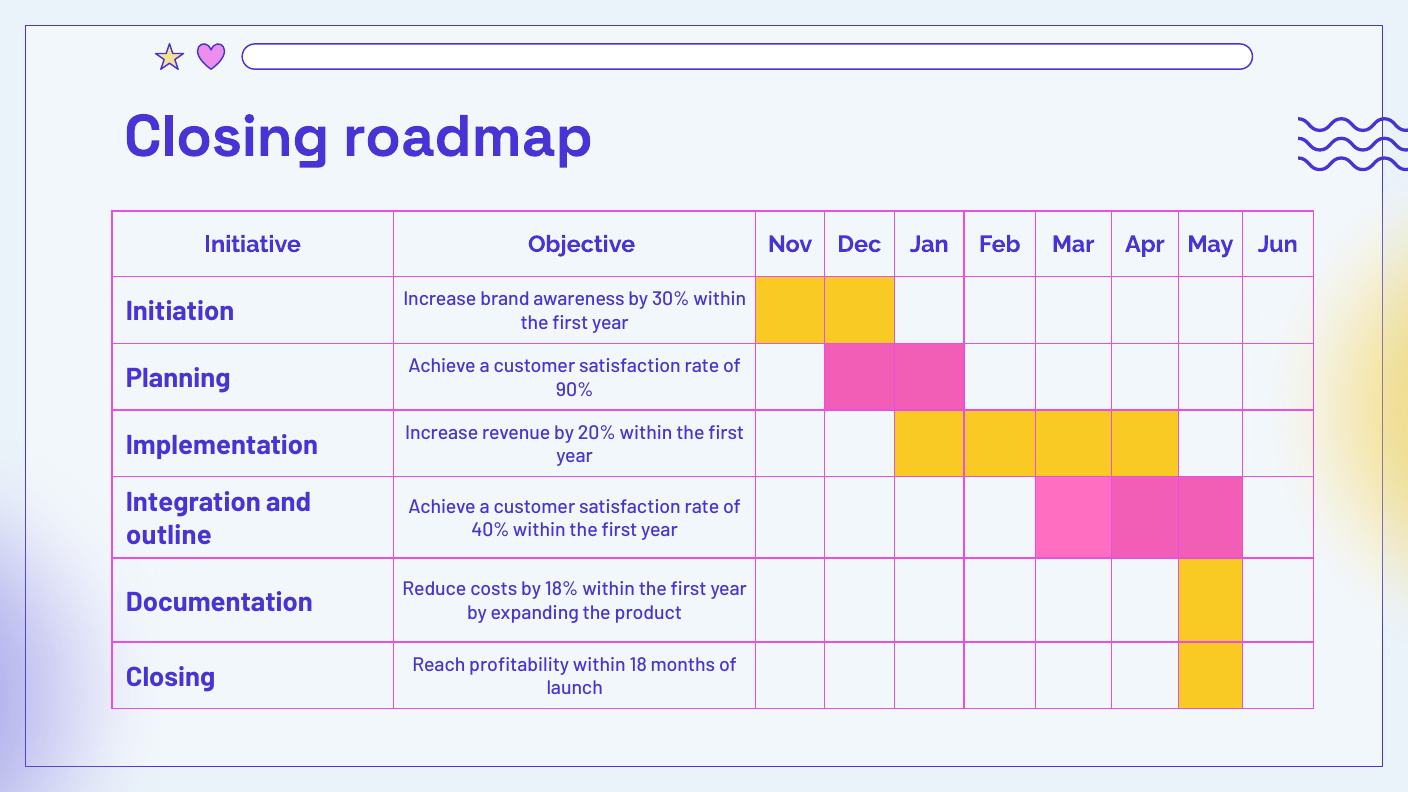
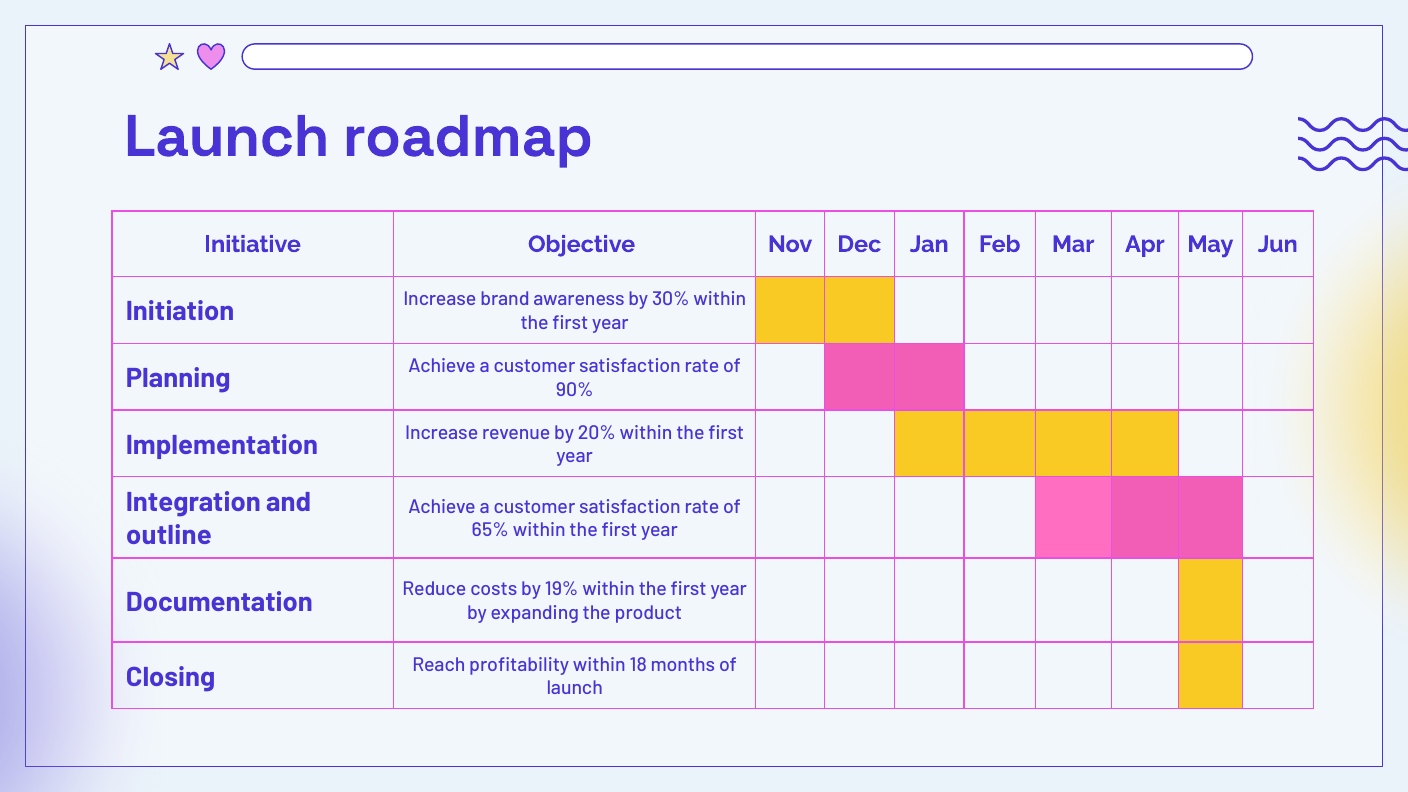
Closing at (227, 136): Closing -> Launch
40%: 40% -> 65%
18%: 18% -> 19%
